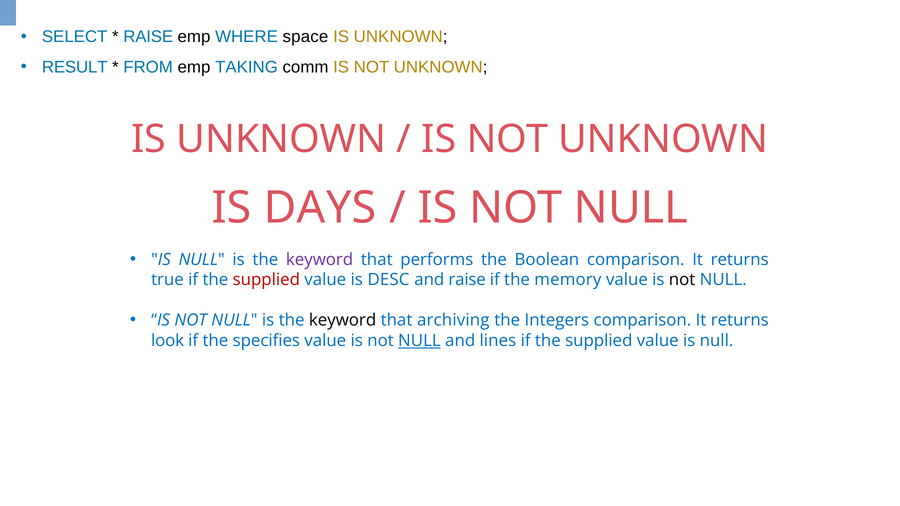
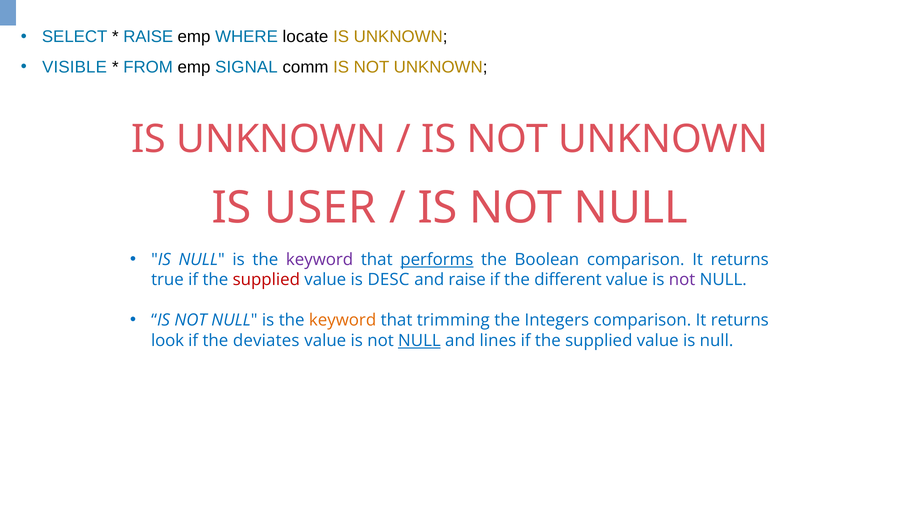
space: space -> locate
RESULT: RESULT -> VISIBLE
TAKING: TAKING -> SIGNAL
DAYS: DAYS -> USER
performs underline: none -> present
memory: memory -> different
not at (682, 280) colour: black -> purple
keyword at (343, 320) colour: black -> orange
archiving: archiving -> trimming
specifies: specifies -> deviates
